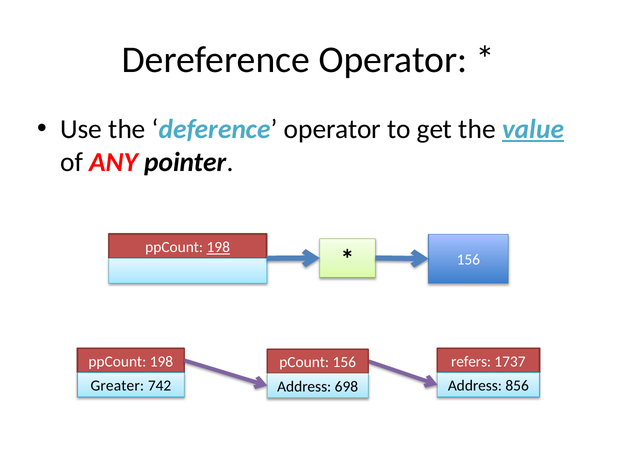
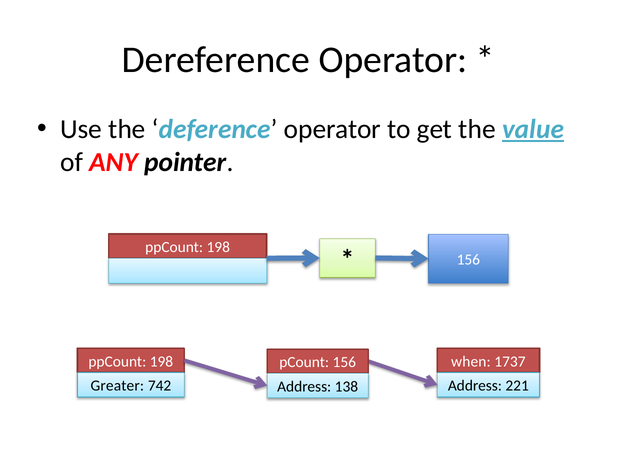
198 at (218, 248) underline: present -> none
refers: refers -> when
856: 856 -> 221
698: 698 -> 138
